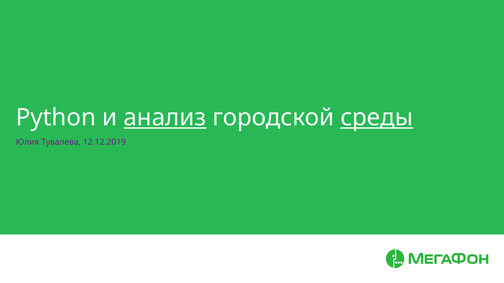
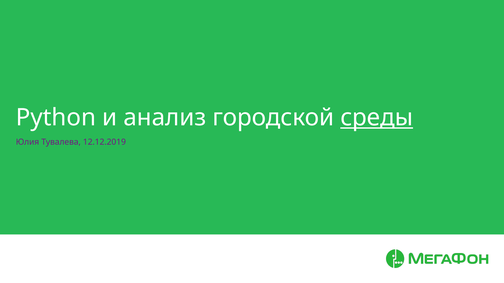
анализ underline: present -> none
